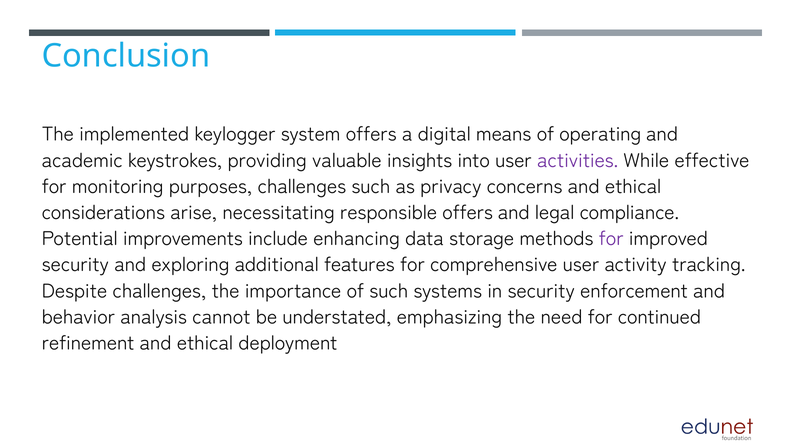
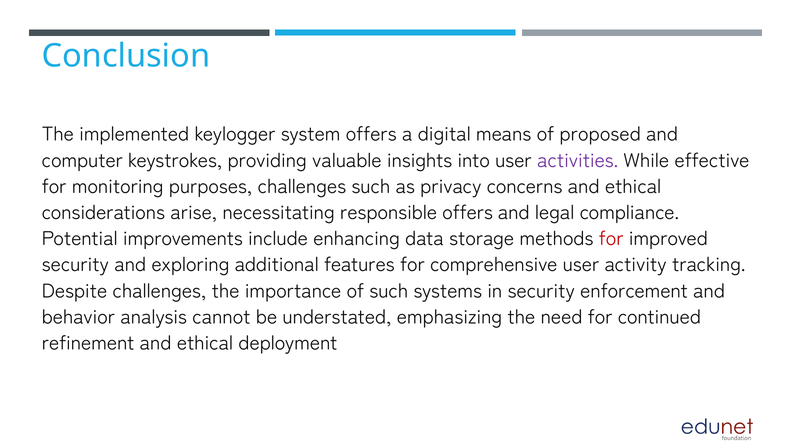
operating: operating -> proposed
academic: academic -> computer
for at (611, 239) colour: purple -> red
